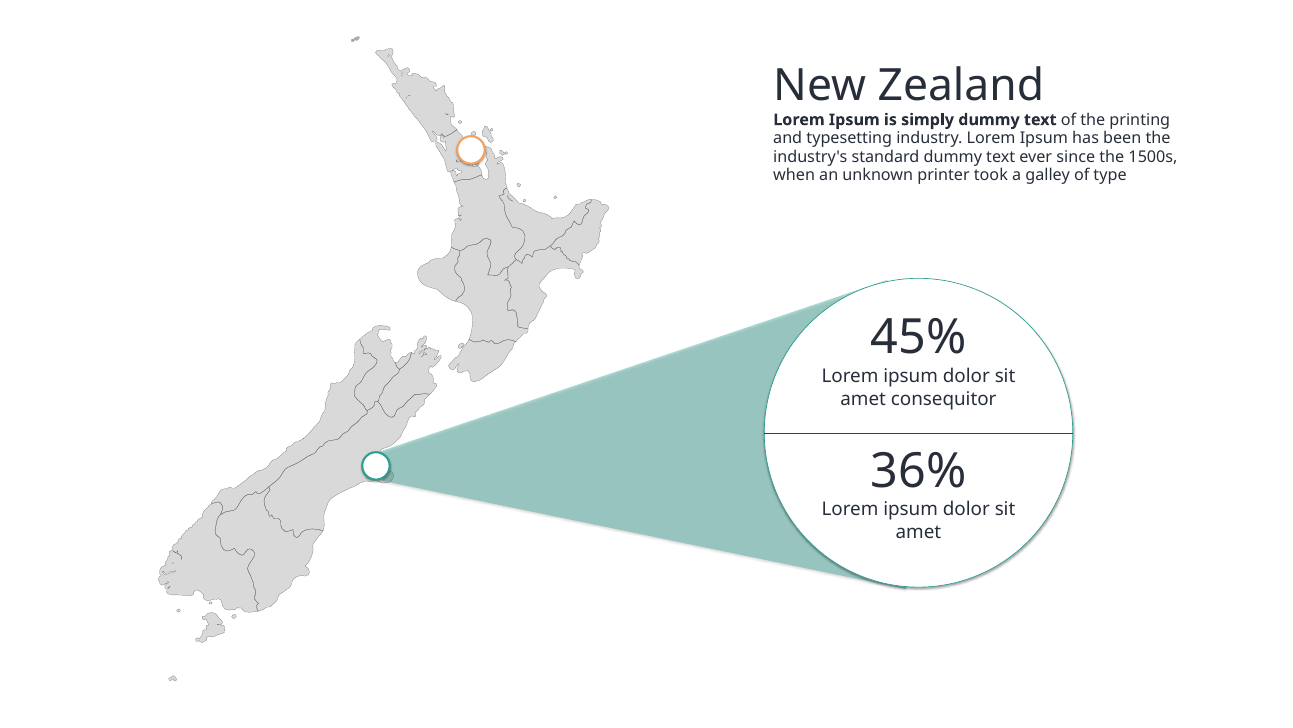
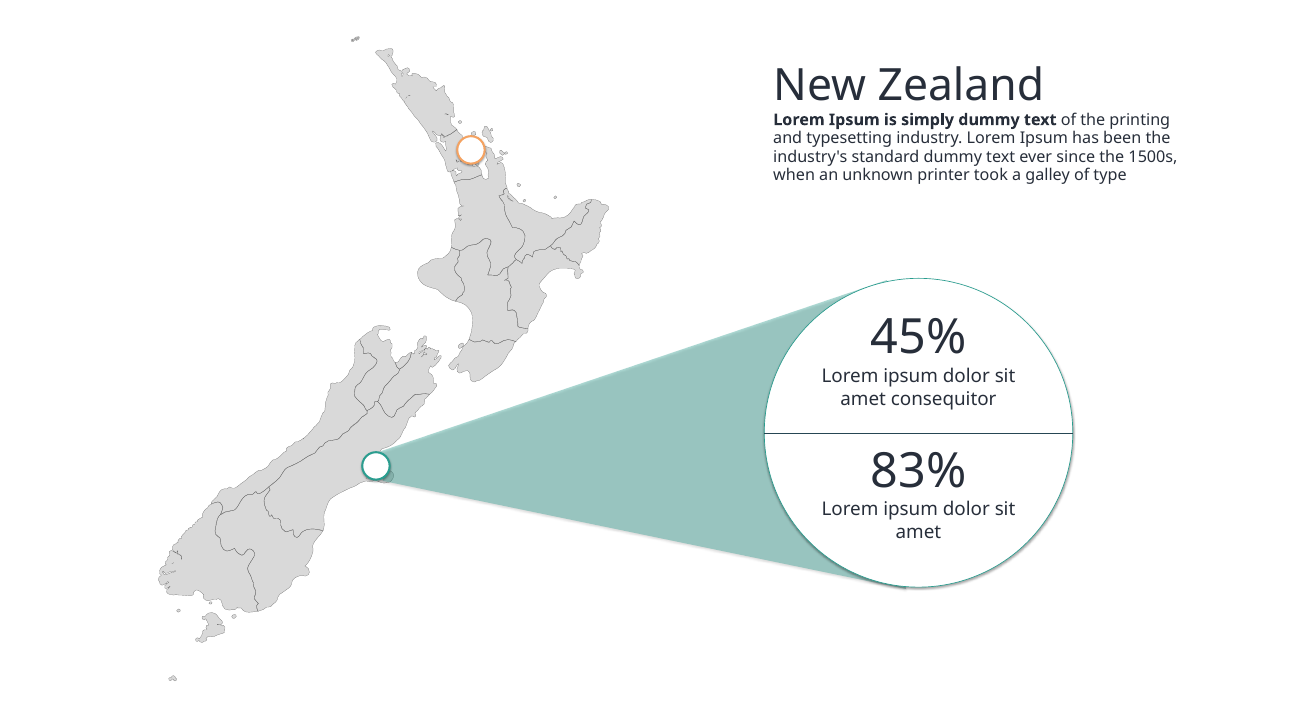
36%: 36% -> 83%
